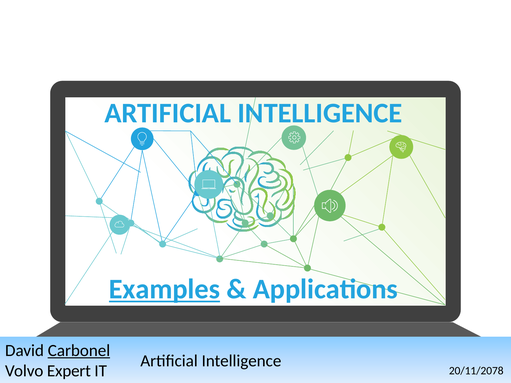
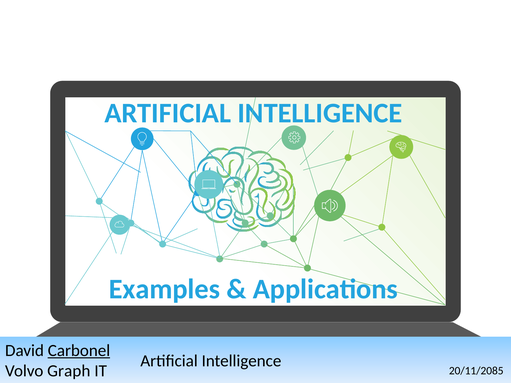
Examples underline: present -> none
Expert: Expert -> Graph
20/11/2078: 20/11/2078 -> 20/11/2085
